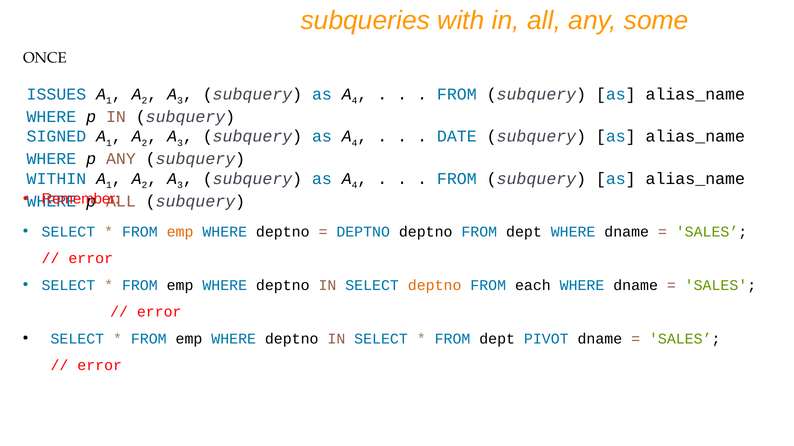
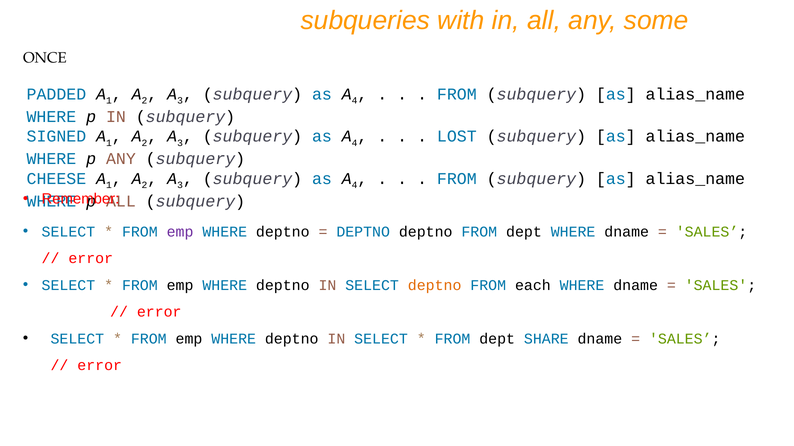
ISSUES: ISSUES -> PADDED
DATE: DATE -> LOST
WITHIN: WITHIN -> CHEESE
emp at (180, 232) colour: orange -> purple
PIVOT: PIVOT -> SHARE
